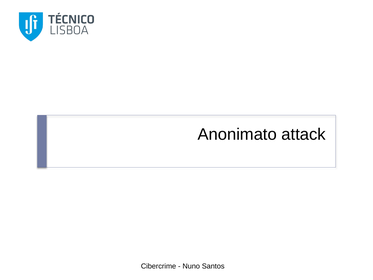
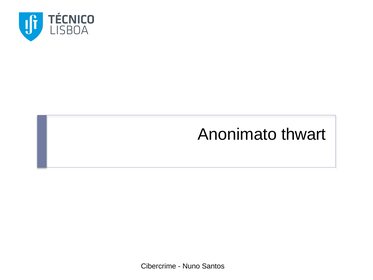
attack: attack -> thwart
